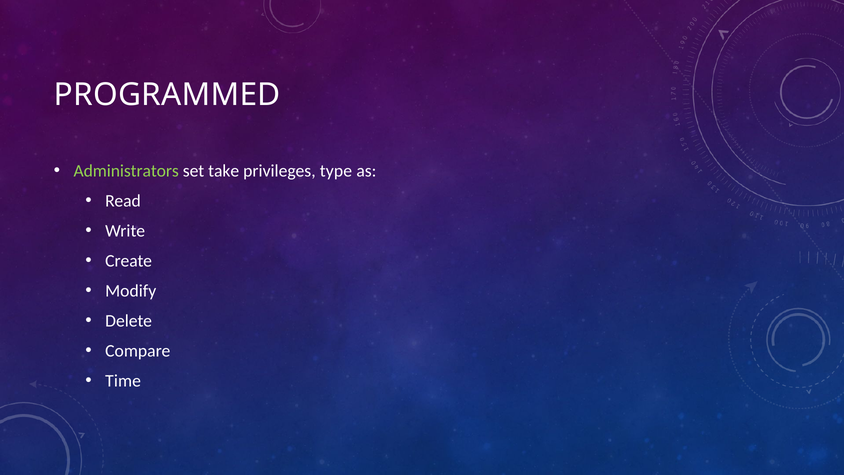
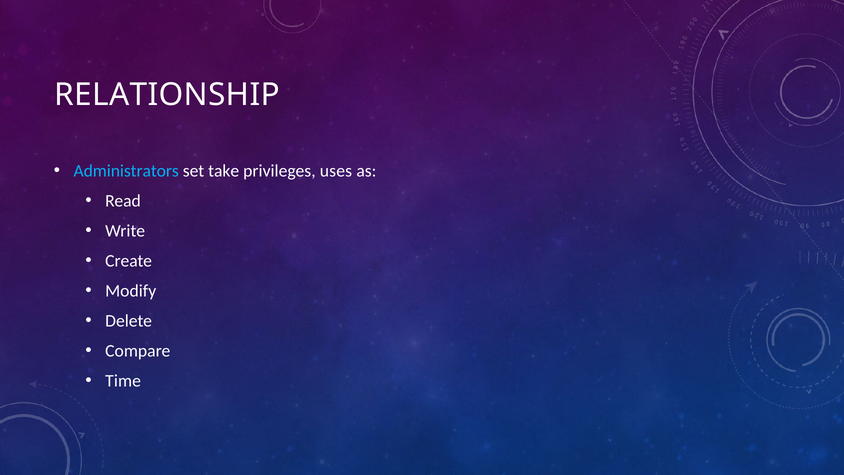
PROGRAMMED: PROGRAMMED -> RELATIONSHIP
Administrators colour: light green -> light blue
type: type -> uses
